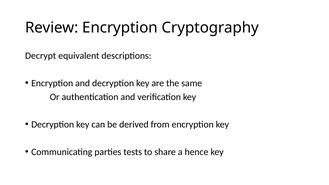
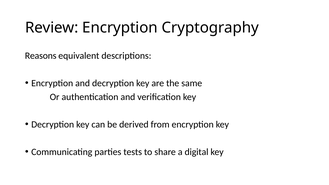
Decrypt: Decrypt -> Reasons
hence: hence -> digital
